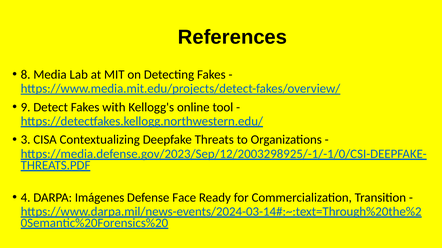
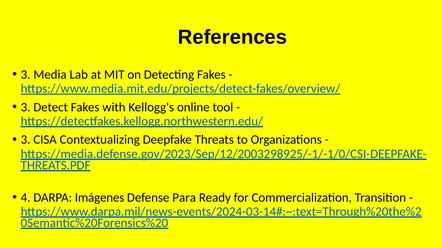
8 at (26, 75): 8 -> 3
9 at (26, 107): 9 -> 3
Face: Face -> Para
